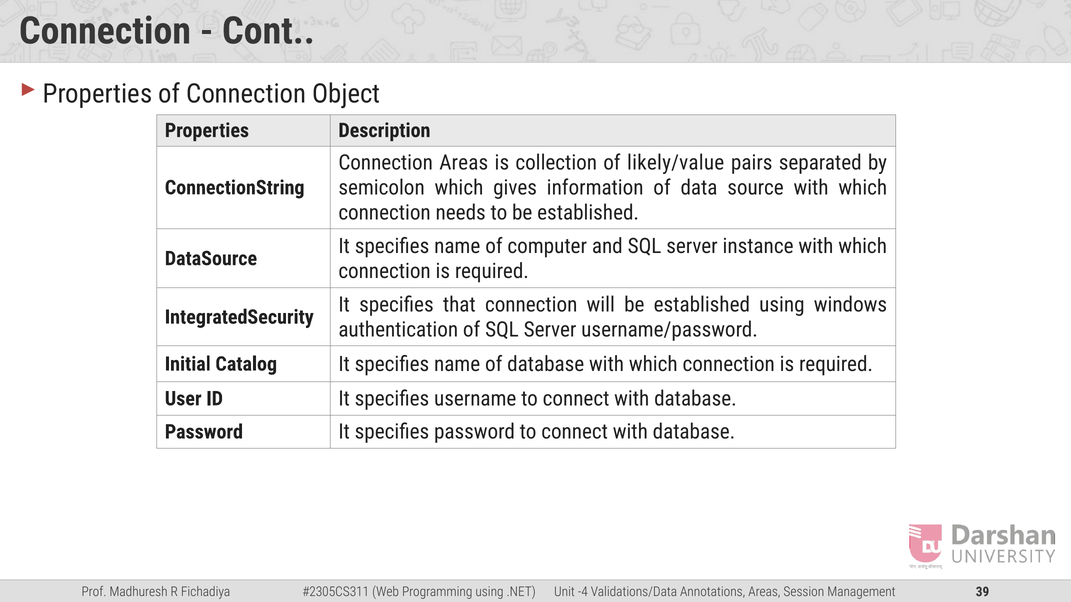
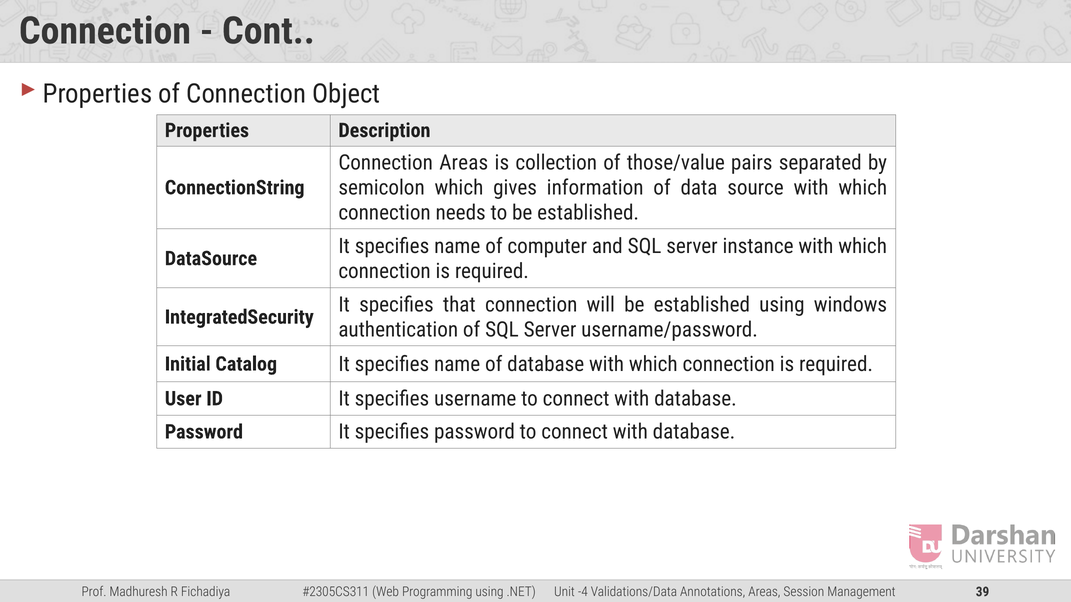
likely/value: likely/value -> those/value
